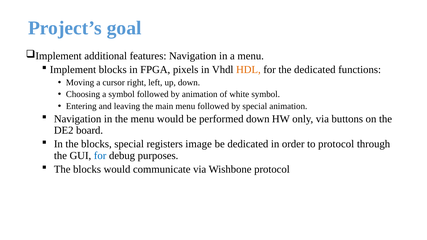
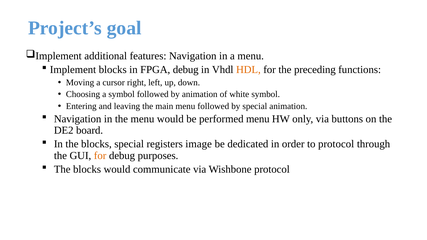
FPGA pixels: pixels -> debug
the dedicated: dedicated -> preceding
performed down: down -> menu
for at (100, 156) colour: blue -> orange
